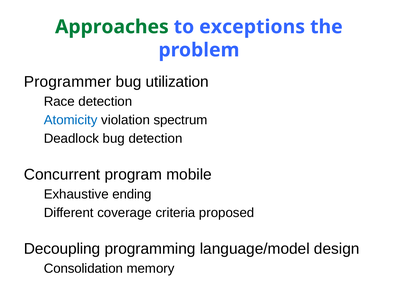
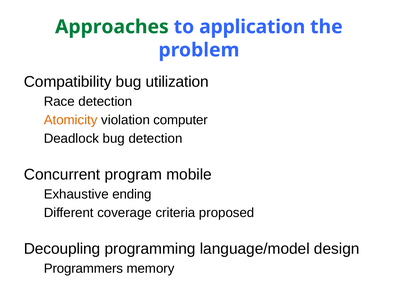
exceptions: exceptions -> application
Programmer: Programmer -> Compatibility
Atomicity colour: blue -> orange
spectrum: spectrum -> computer
Consolidation: Consolidation -> Programmers
